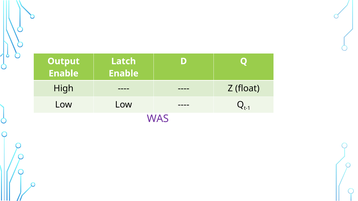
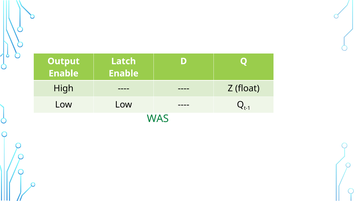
WAS colour: purple -> green
